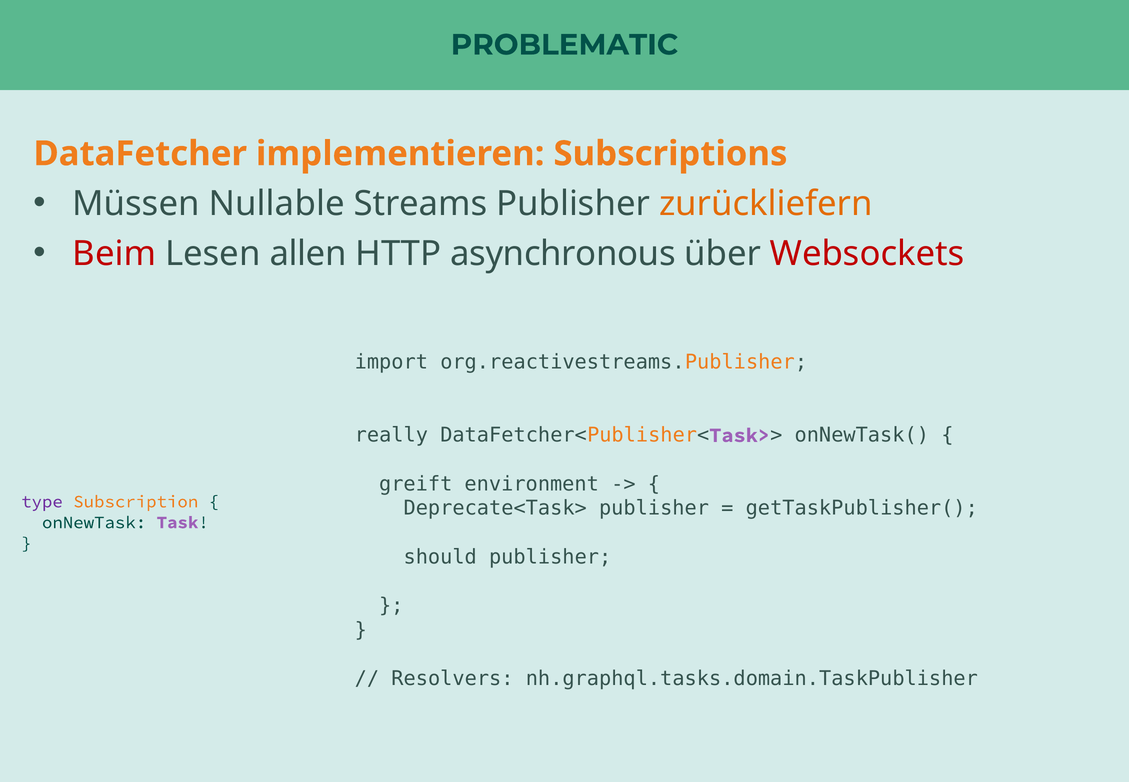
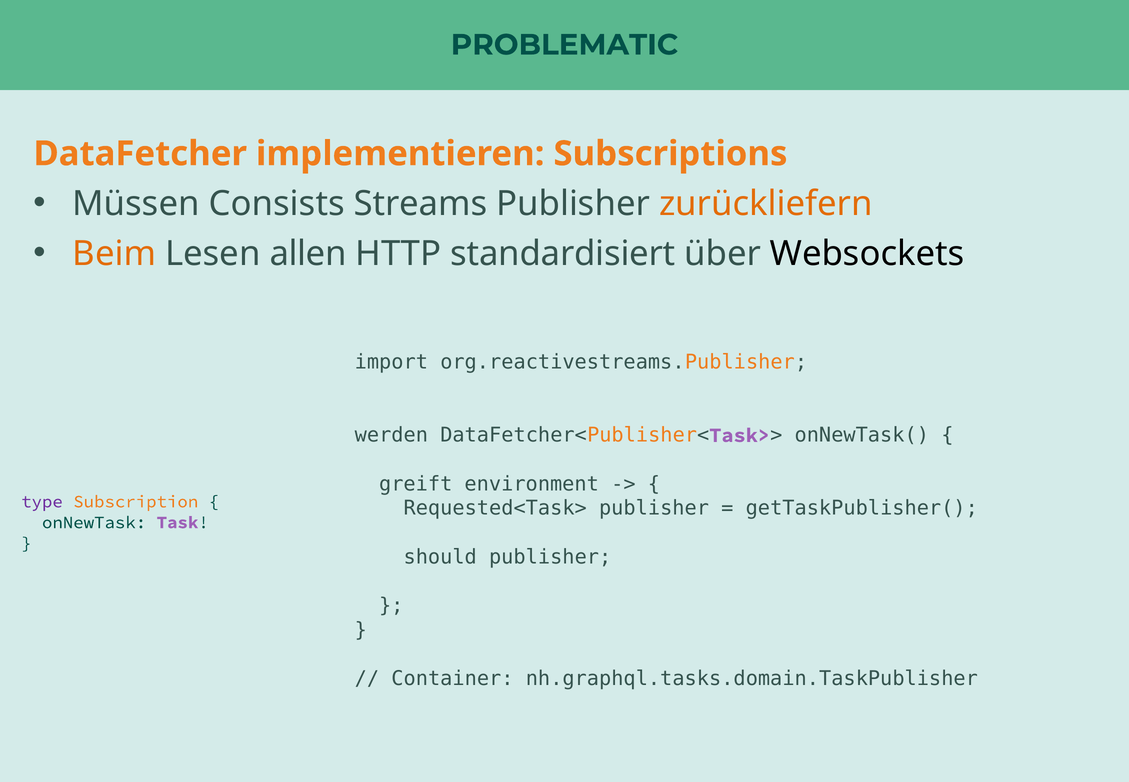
Nullable: Nullable -> Consists
Beim colour: red -> orange
asynchronous: asynchronous -> standardisiert
Websockets colour: red -> black
really: really -> werden
Deprecate<Task>: Deprecate<Task> -> Requested<Task>
Resolvers: Resolvers -> Container
